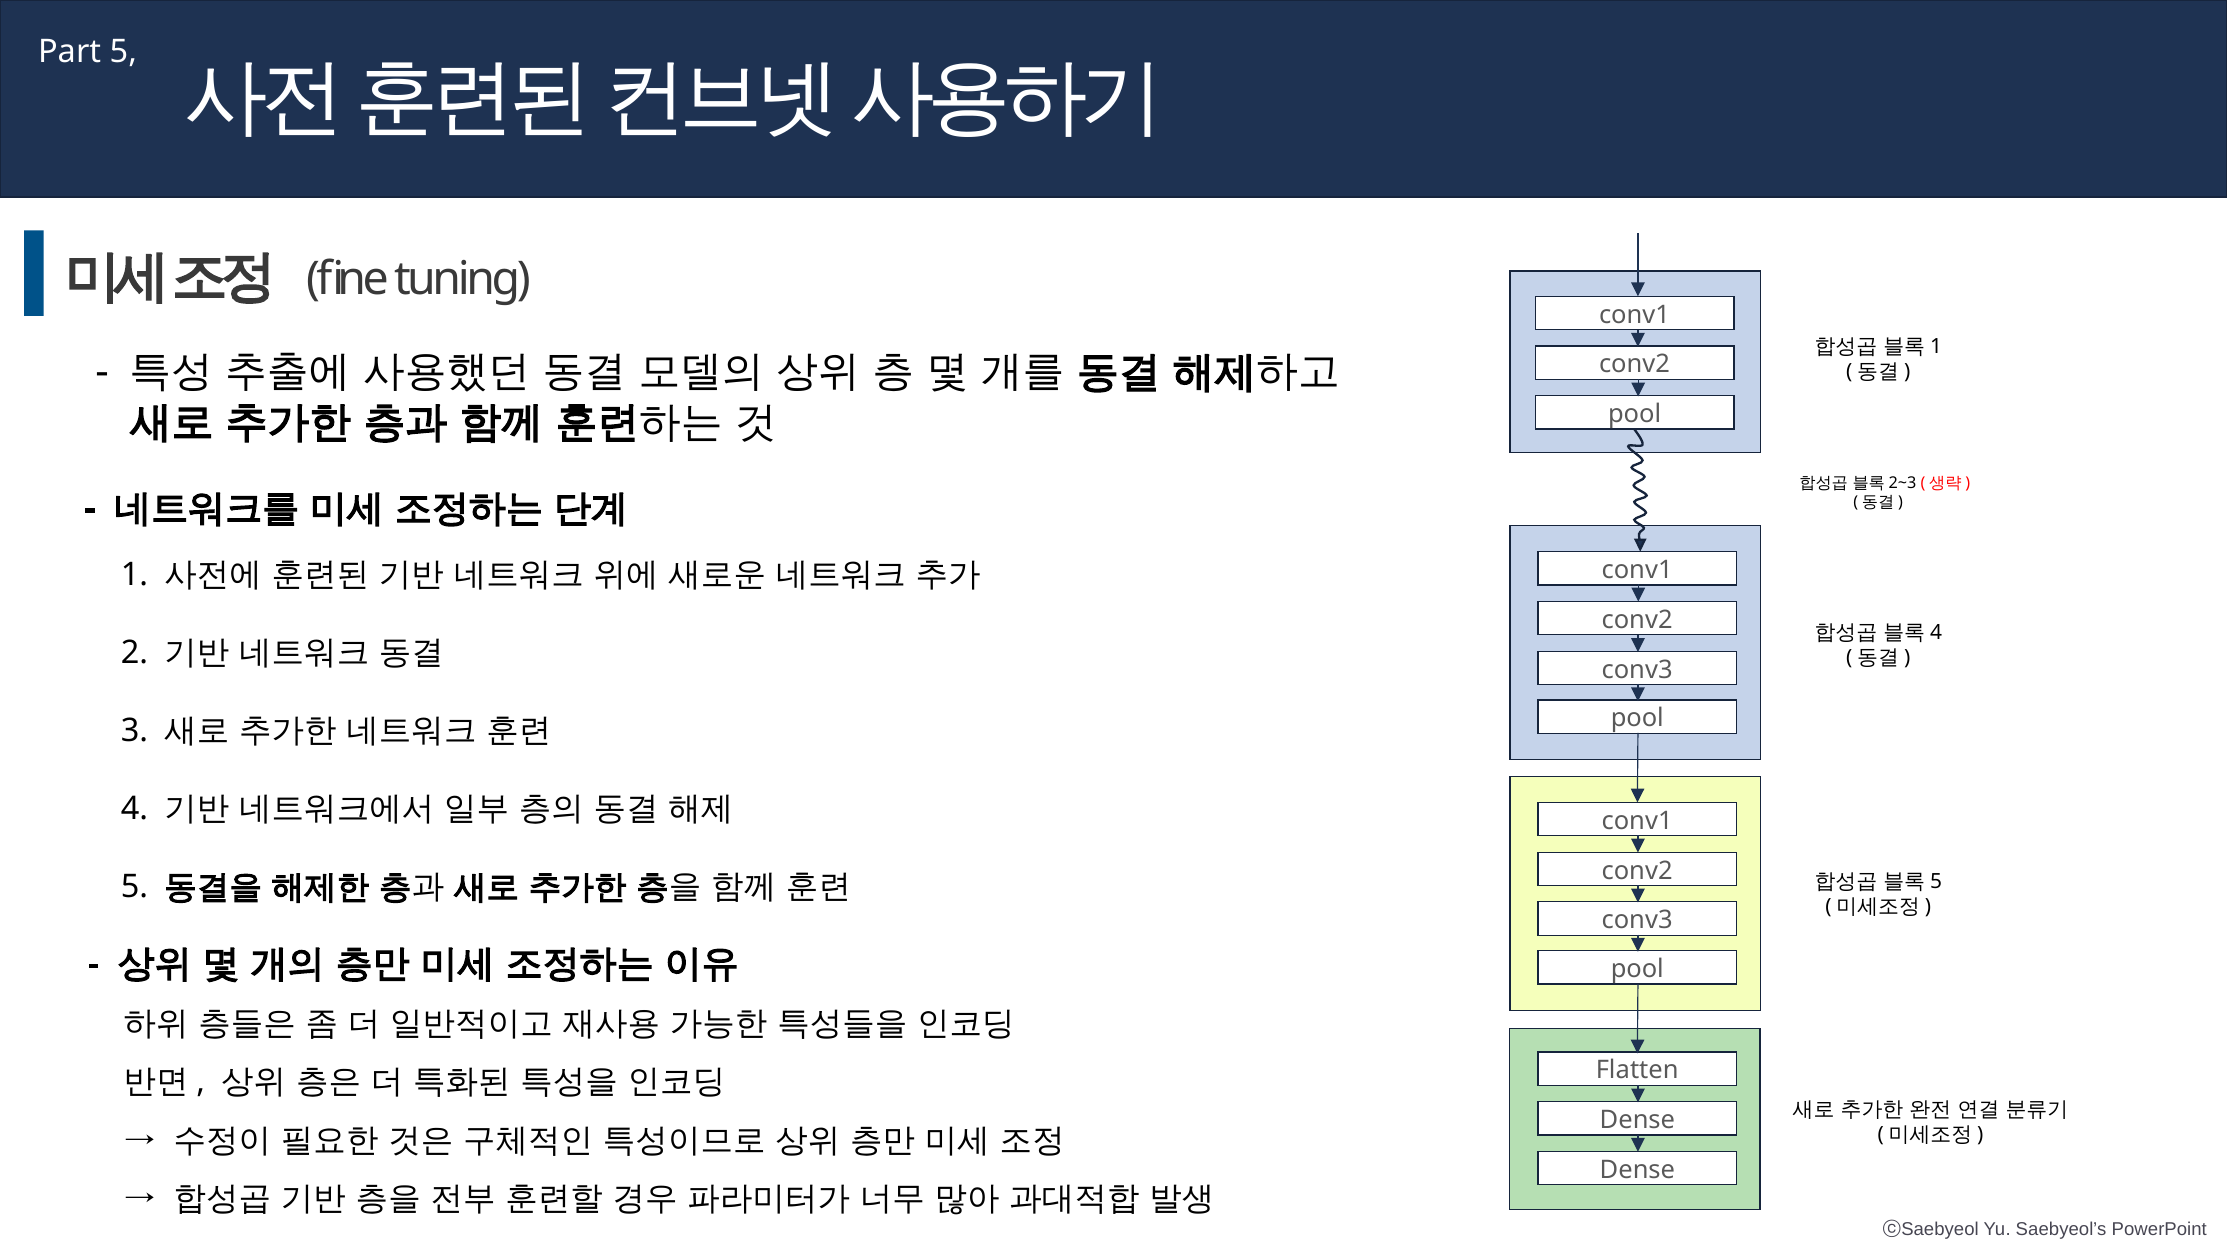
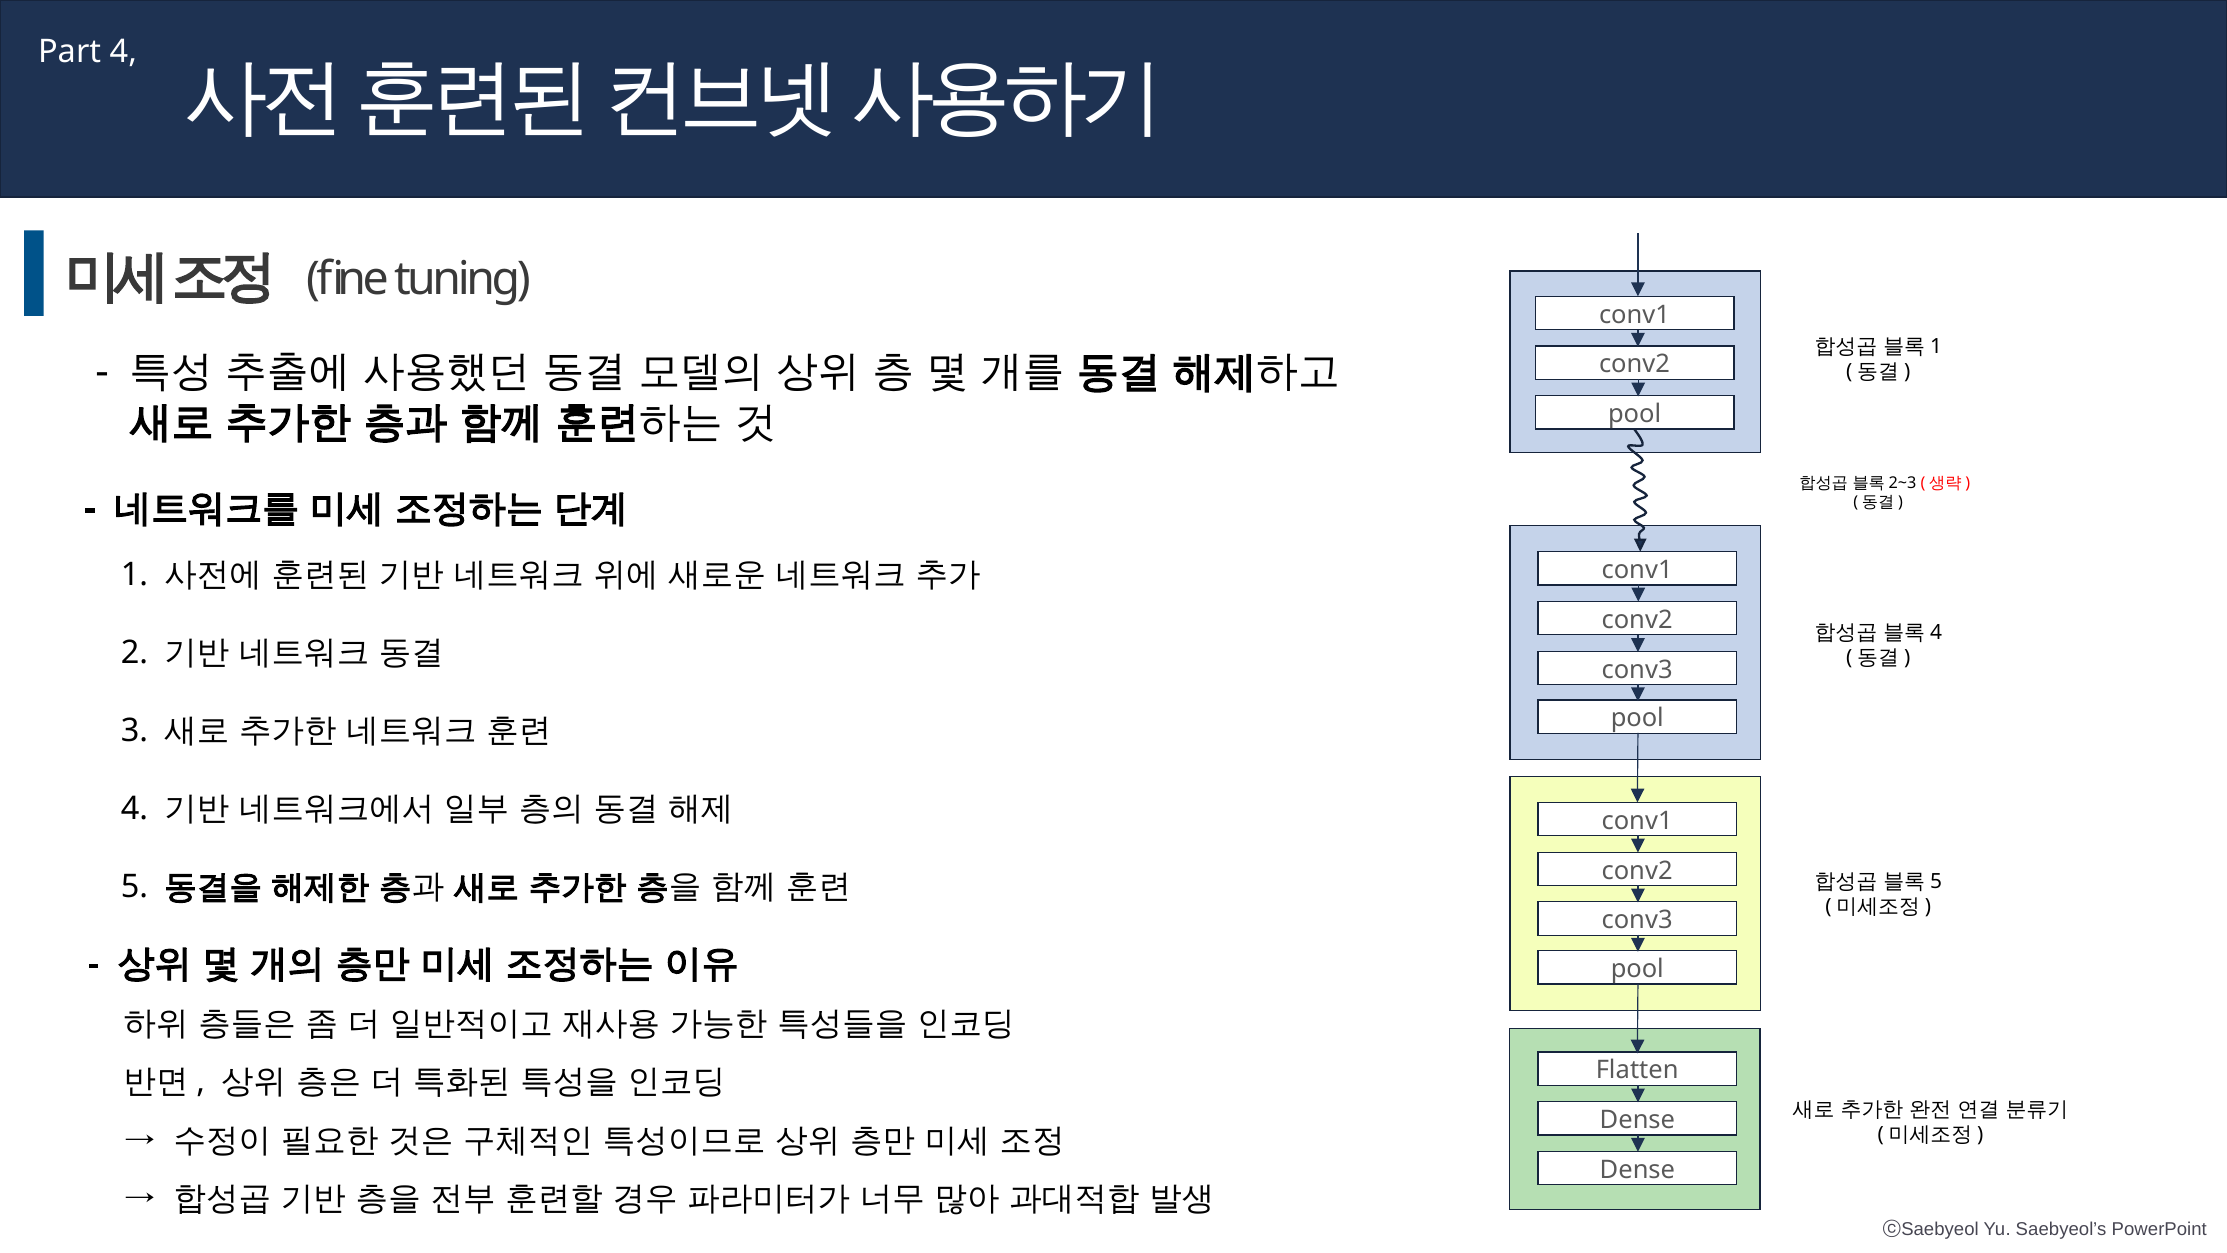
Part 5: 5 -> 4
